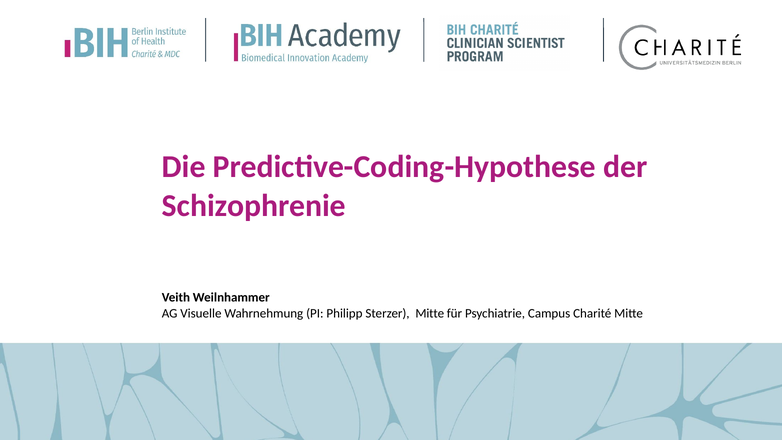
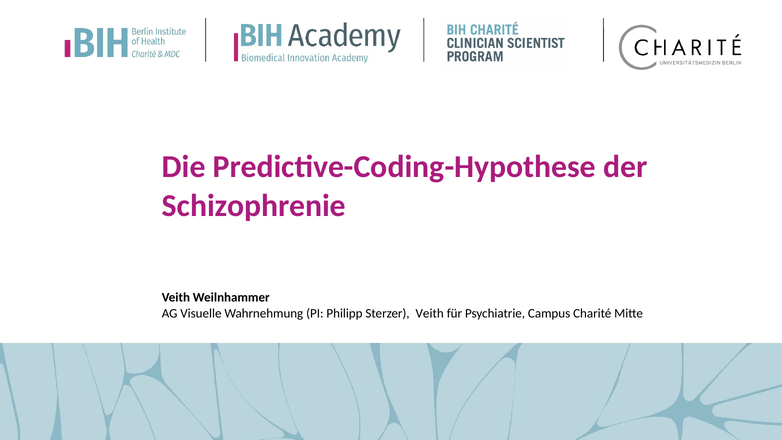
Sterzer Mitte: Mitte -> Veith
